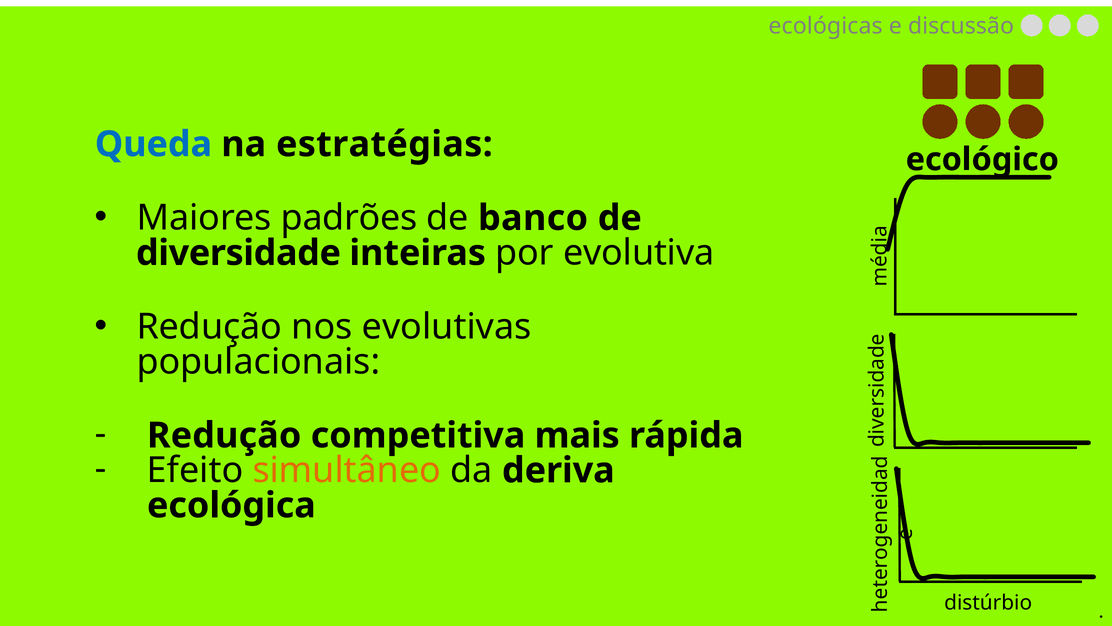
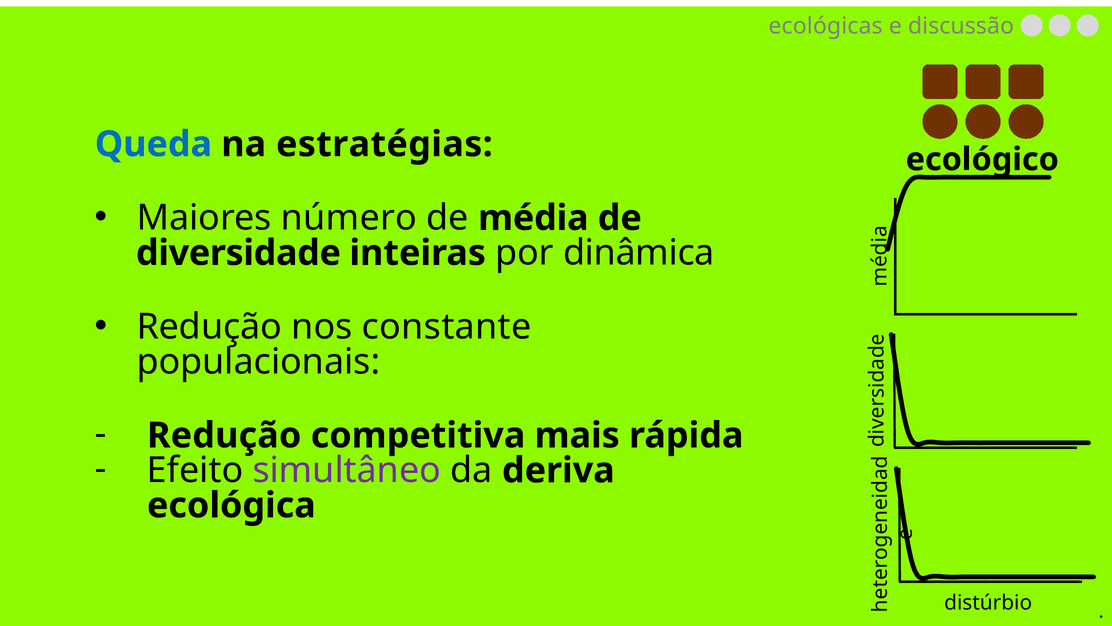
padrões: padrões -> número
banco: banco -> média
evolutiva: evolutiva -> dinâmica
evolutivas: evolutivas -> constante
simultâneo colour: orange -> purple
